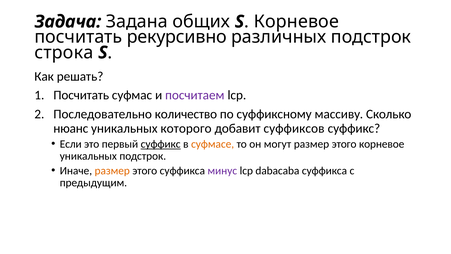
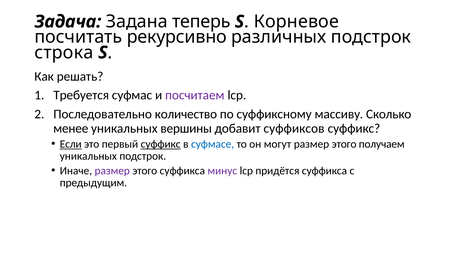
общих: общих -> теперь
Посчитать at (81, 95): Посчитать -> Требуется
нюанс: нюанс -> менее
которого: которого -> вершины
Если underline: none -> present
суфмасе colour: orange -> blue
этого корневое: корневое -> получаем
размер at (112, 171) colour: orange -> purple
dabacaba: dabacaba -> придётся
